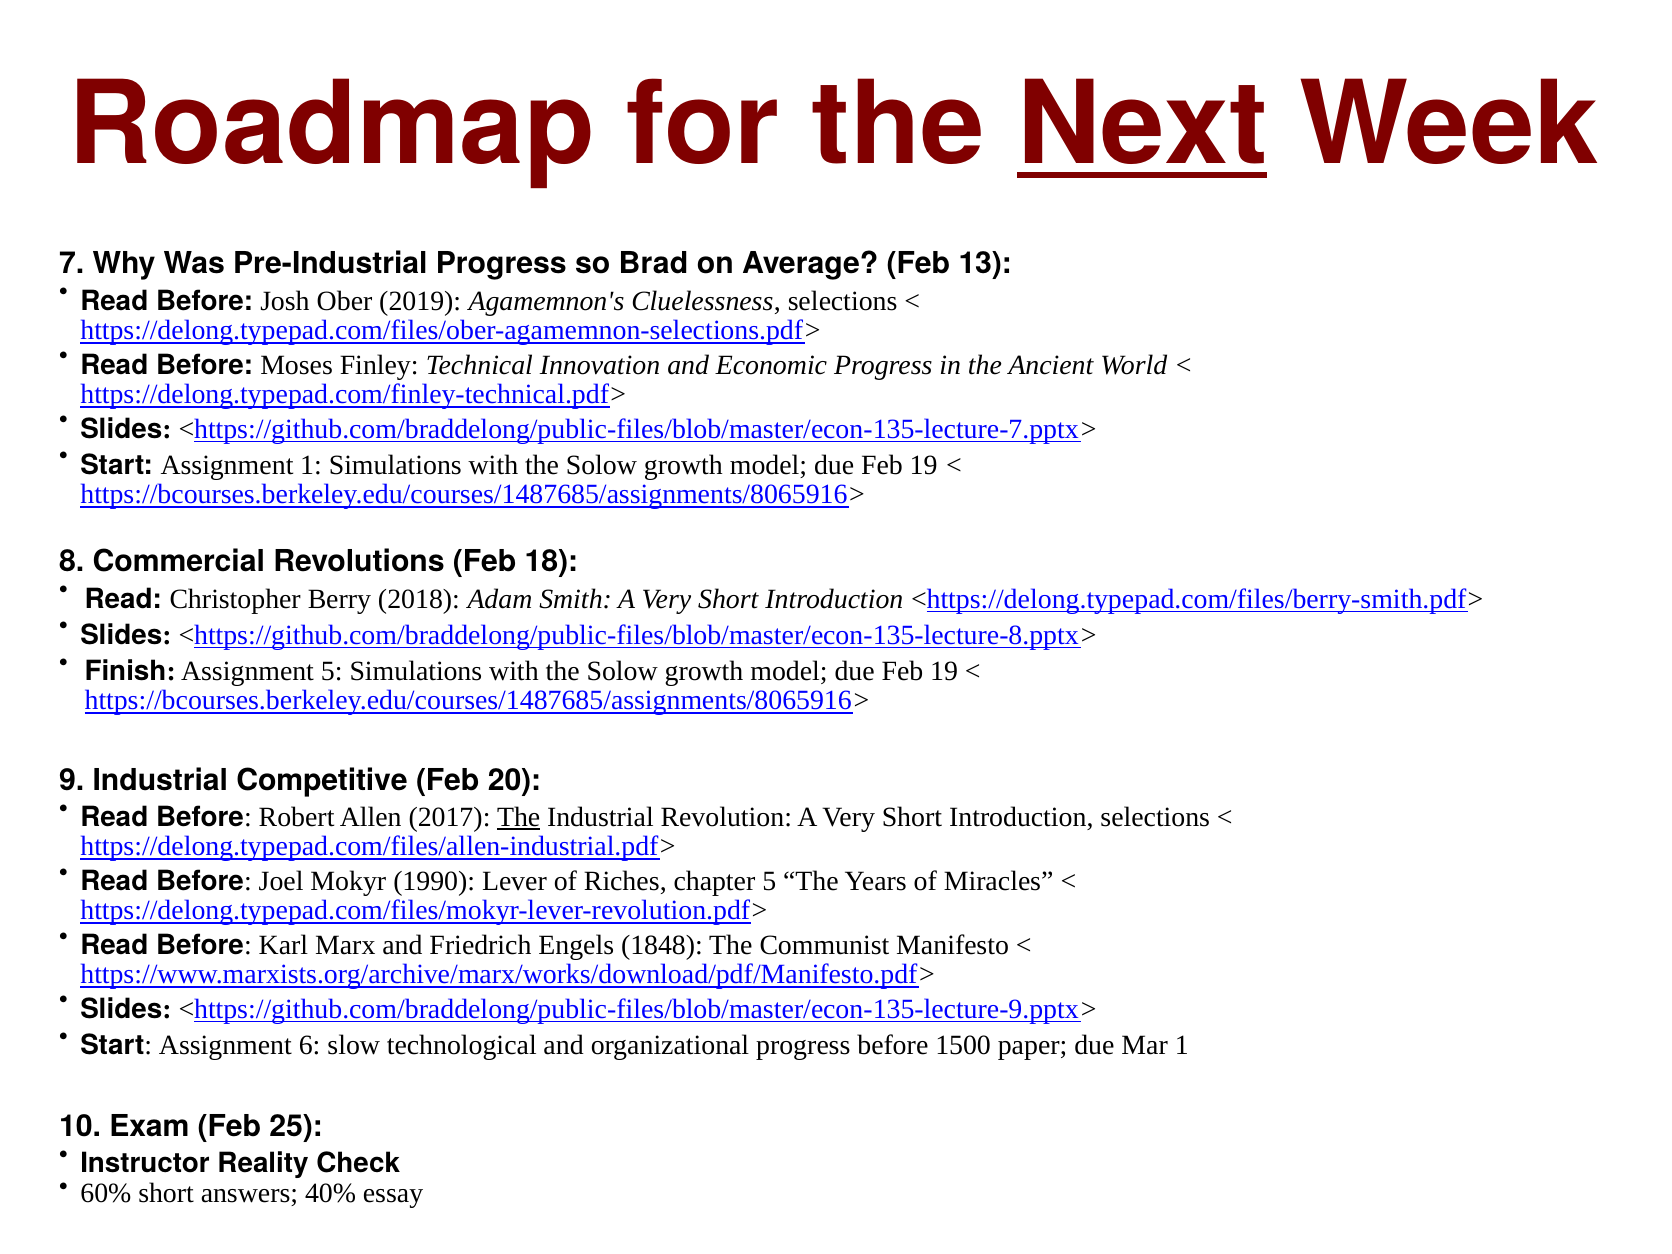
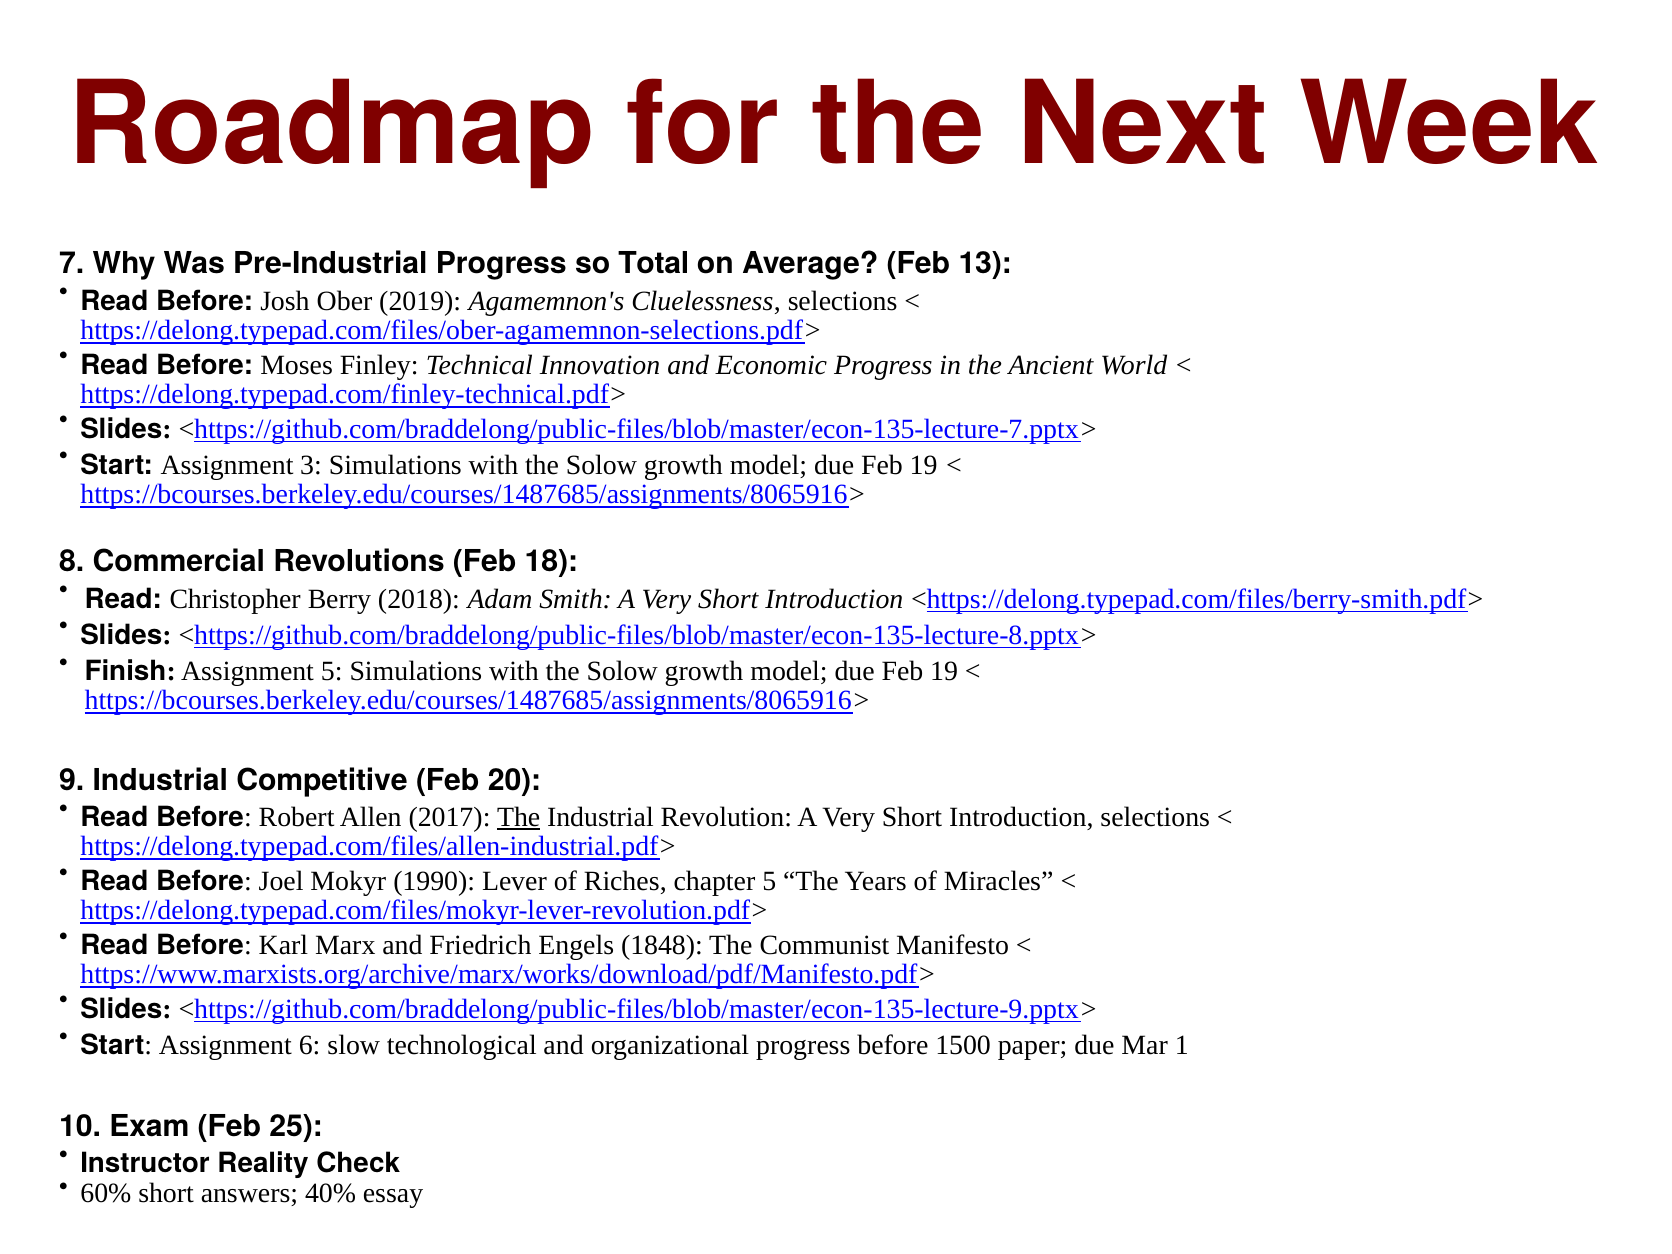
Next underline: present -> none
Brad: Brad -> Total
Assignment 1: 1 -> 3
